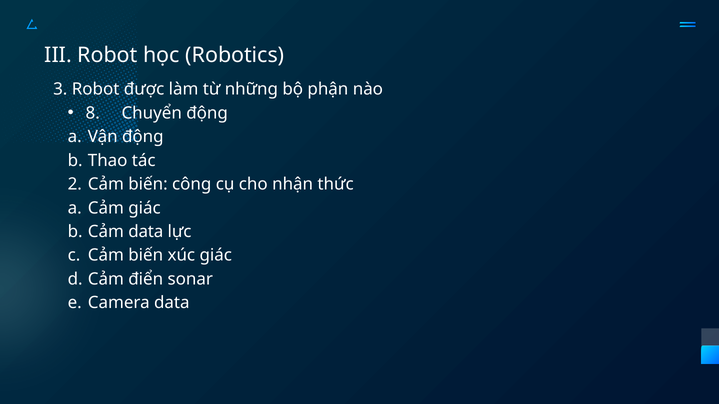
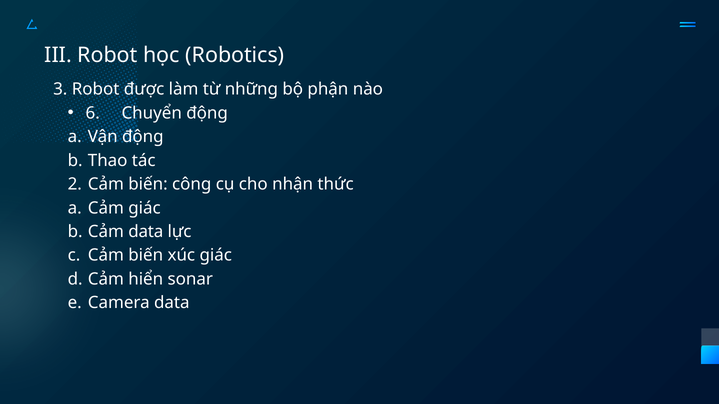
8: 8 -> 6
điển: điển -> hiển
